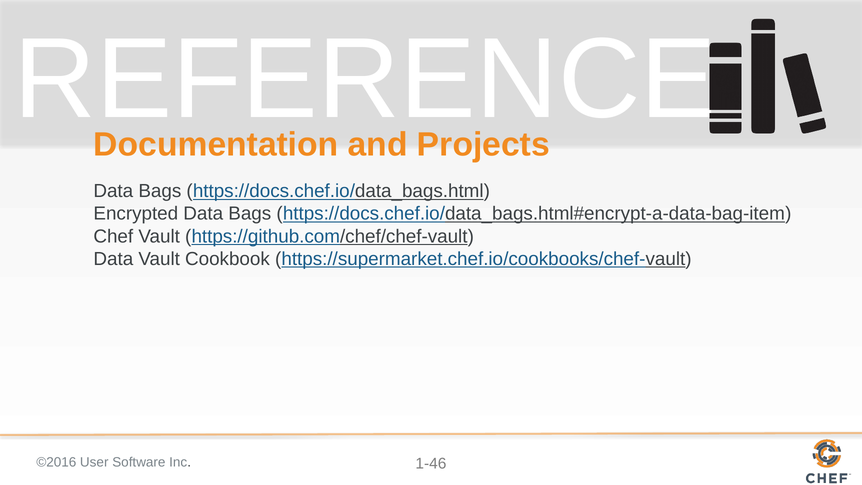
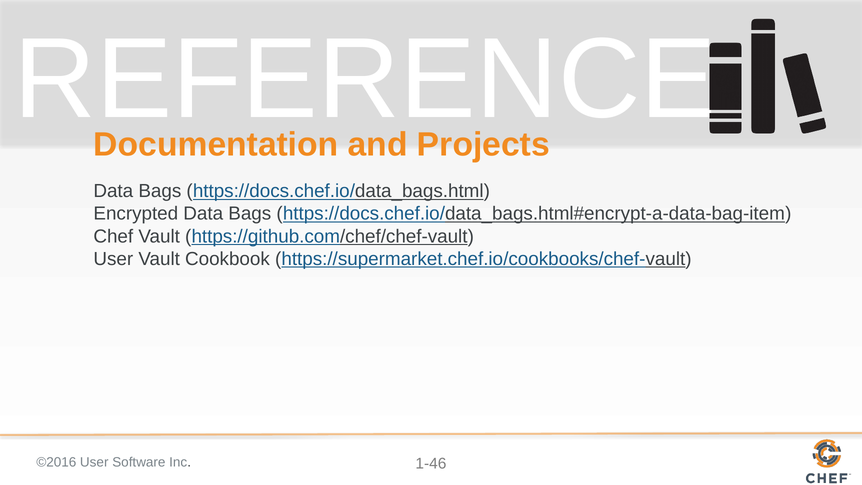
Data at (113, 259): Data -> User
